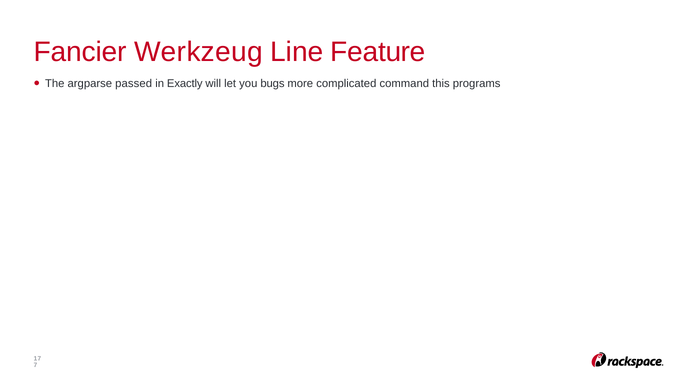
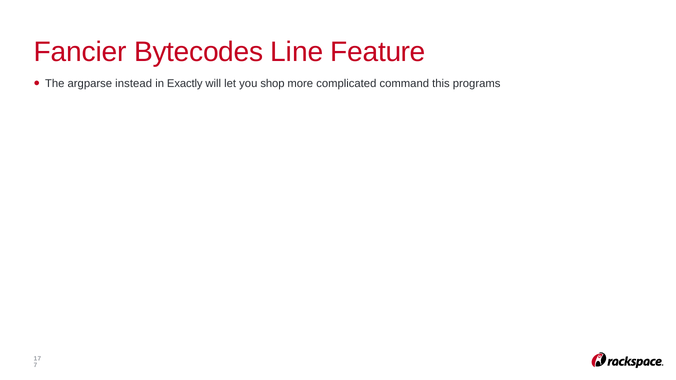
Werkzeug: Werkzeug -> Bytecodes
passed: passed -> instead
bugs: bugs -> shop
